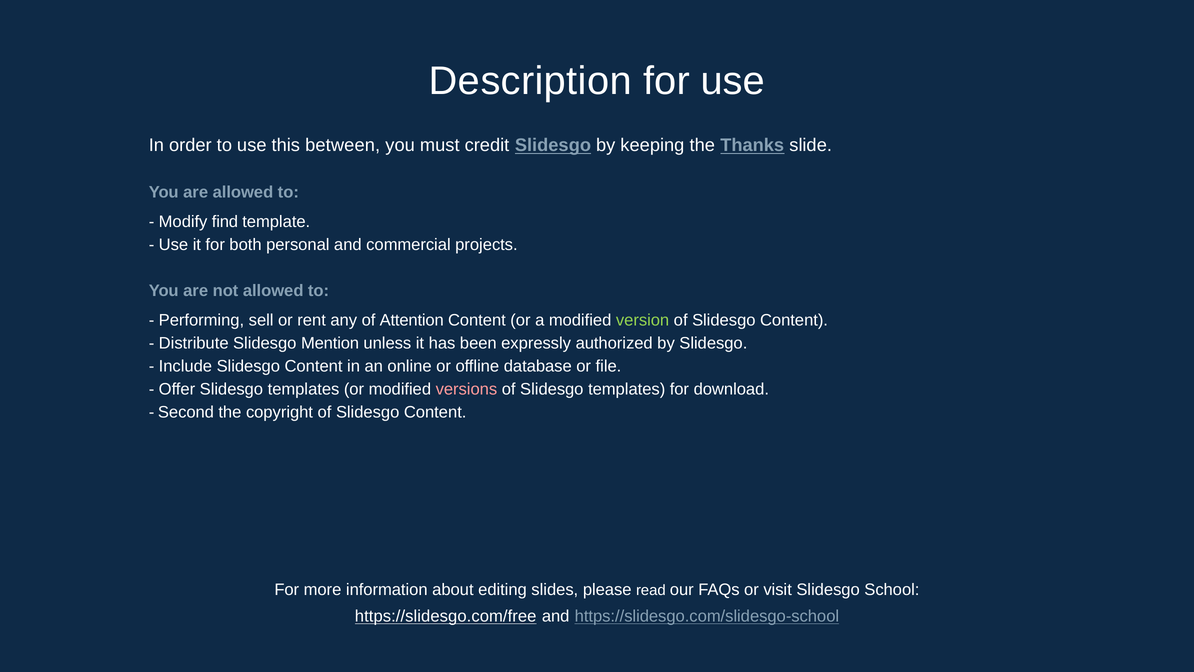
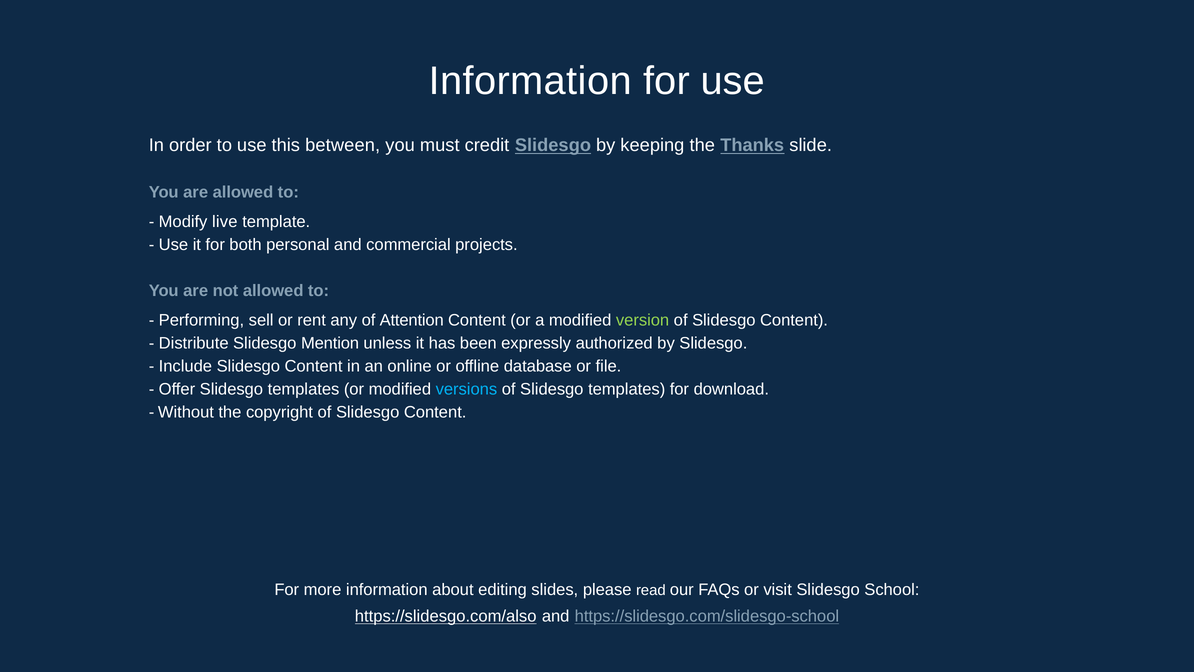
Description at (530, 81): Description -> Information
find: find -> live
versions colour: pink -> light blue
Second: Second -> Without
https://slidesgo.com/free: https://slidesgo.com/free -> https://slidesgo.com/also
